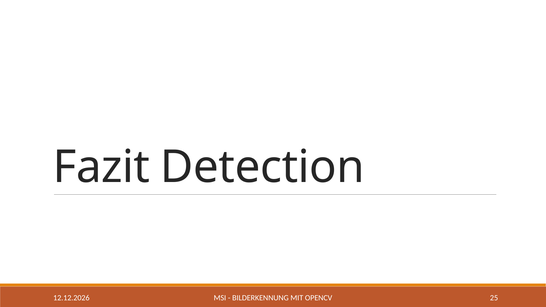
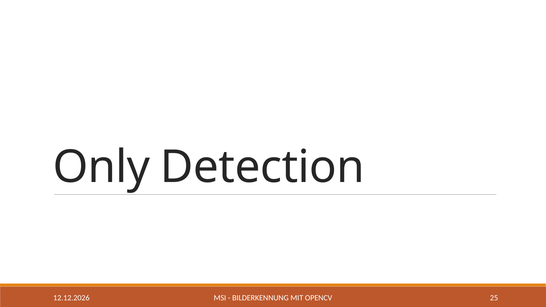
Fazit: Fazit -> Only
